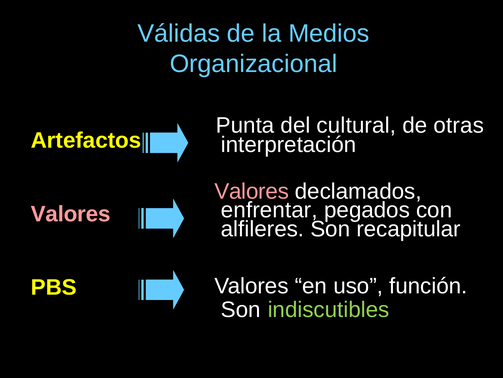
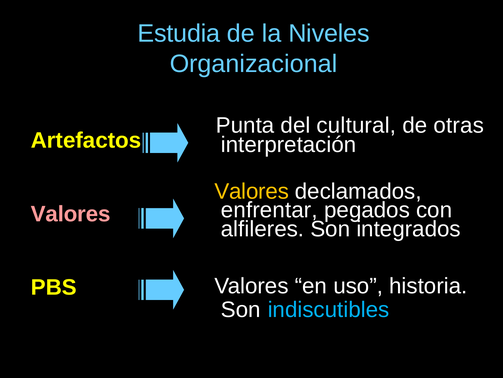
Válidas: Válidas -> Estudia
Medios: Medios -> Niveles
Valores at (252, 191) colour: pink -> yellow
recapitular: recapitular -> integrados
función: función -> historia
indiscutibles colour: light green -> light blue
